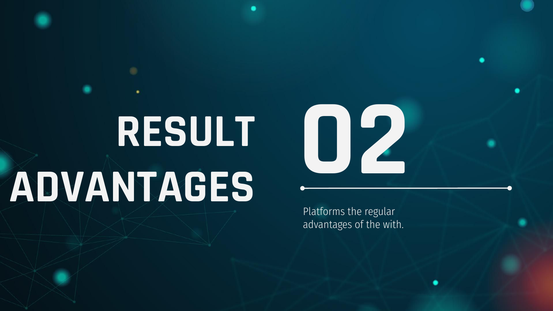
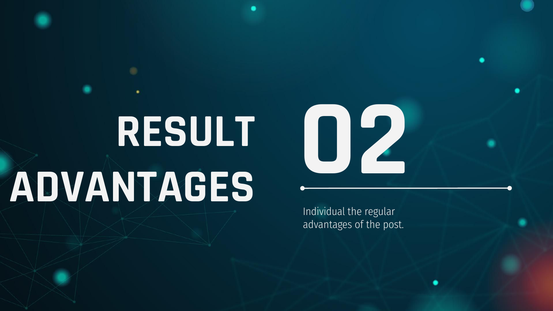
Platforms: Platforms -> Individual
with: with -> post
